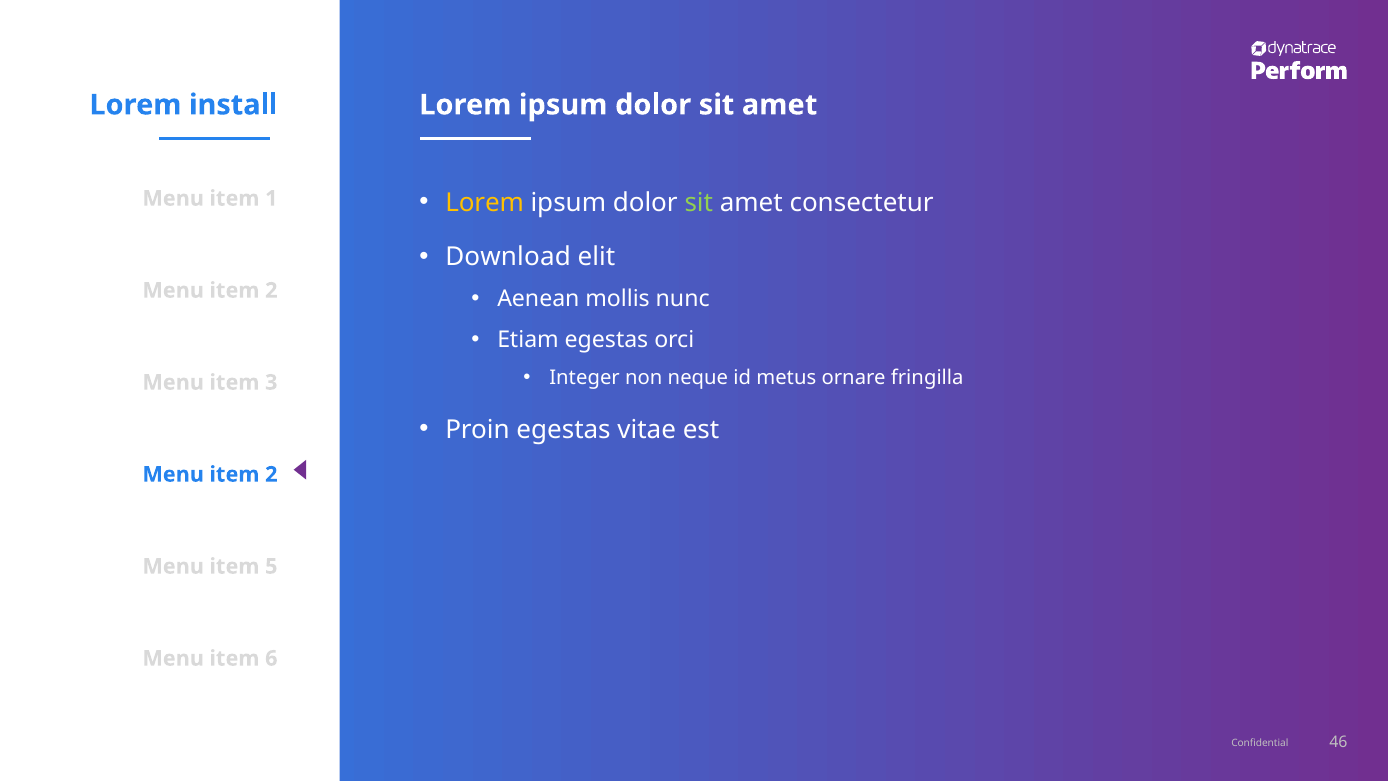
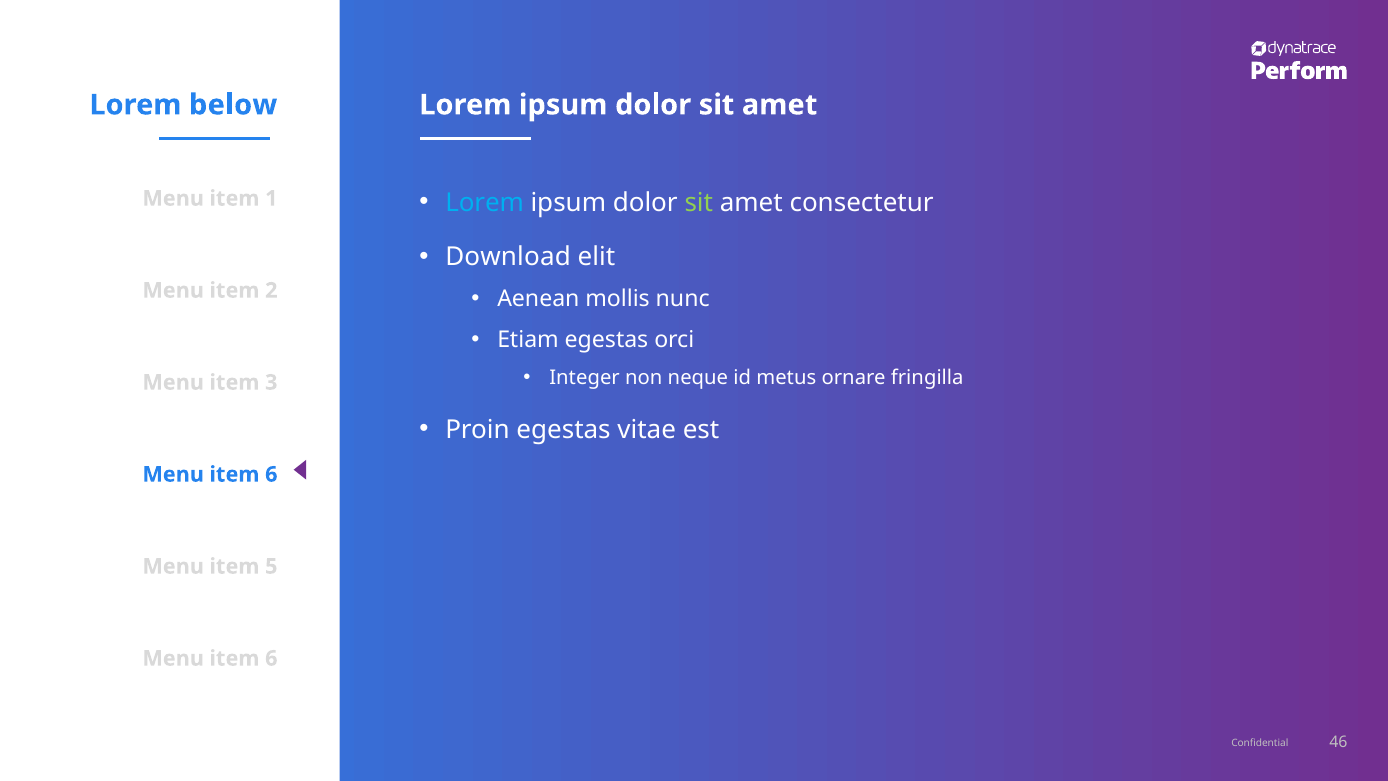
install: install -> below
Lorem at (485, 202) colour: yellow -> light blue
2 at (271, 474): 2 -> 6
